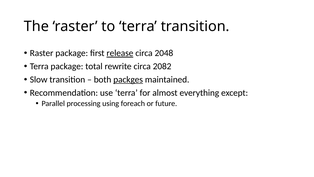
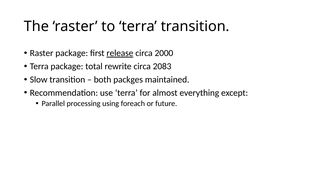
2048: 2048 -> 2000
2082: 2082 -> 2083
packges underline: present -> none
